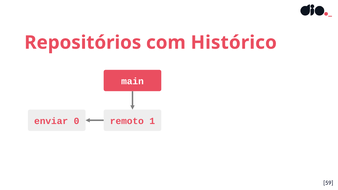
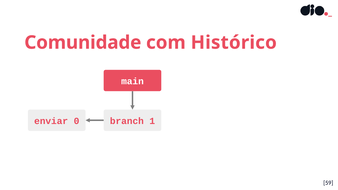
Repositórios: Repositórios -> Comunidade
remoto: remoto -> branch
